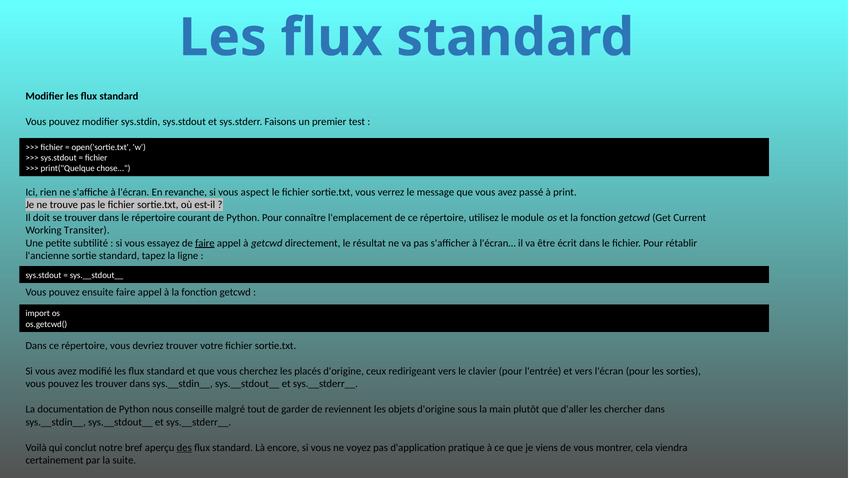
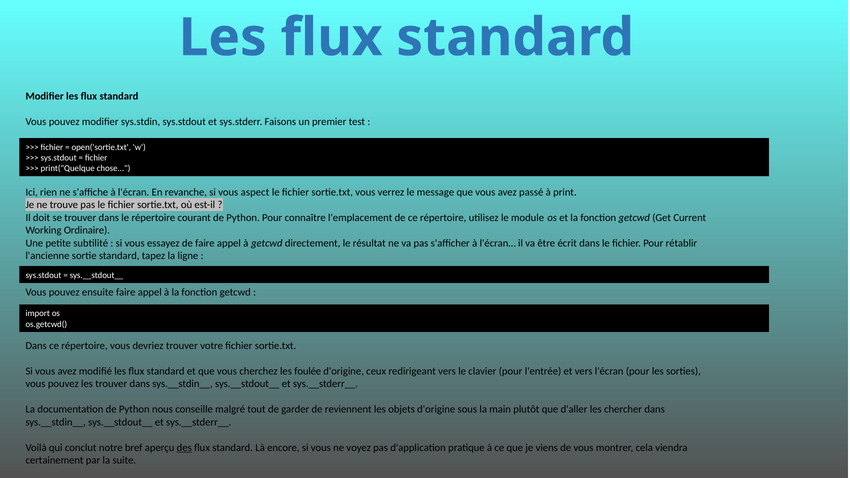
Transiter: Transiter -> Ordinaire
faire at (205, 243) underline: present -> none
placés: placés -> foulée
